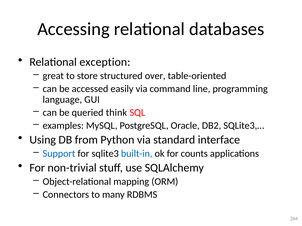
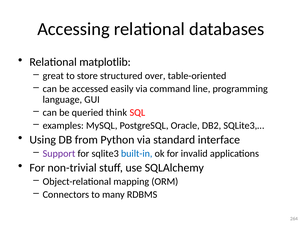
exception: exception -> matplotlib
Support colour: blue -> purple
counts: counts -> invalid
